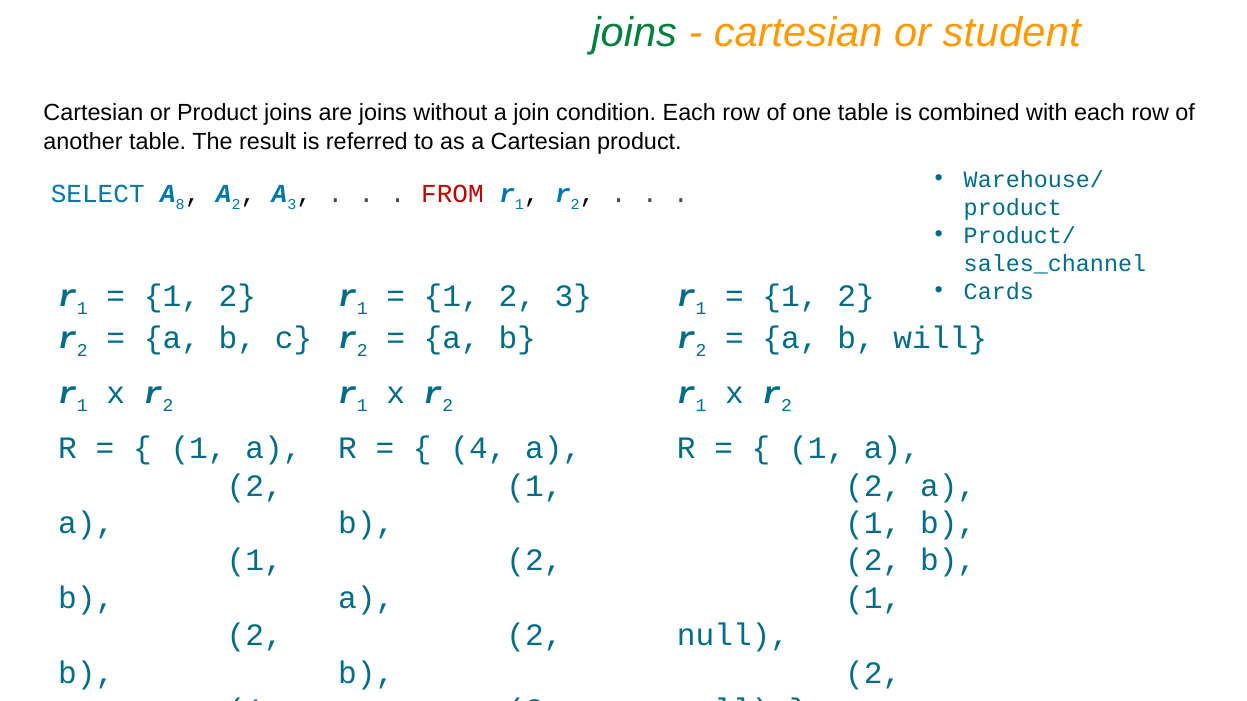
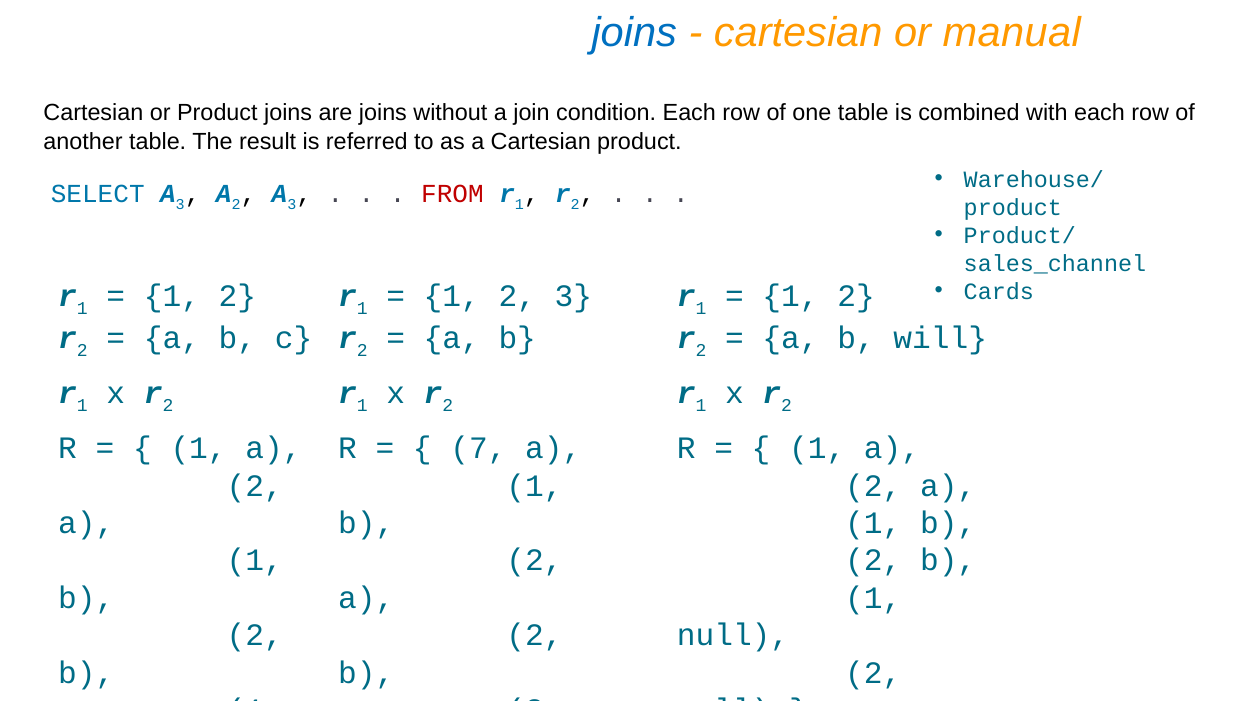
joins at (634, 32) colour: green -> blue
student: student -> manual
SELECT A 8: 8 -> 3
4 at (478, 449): 4 -> 7
